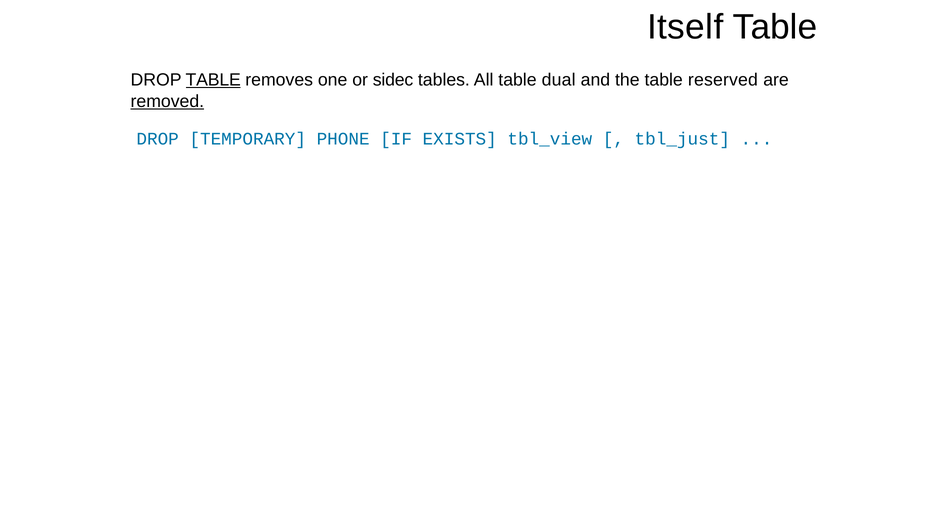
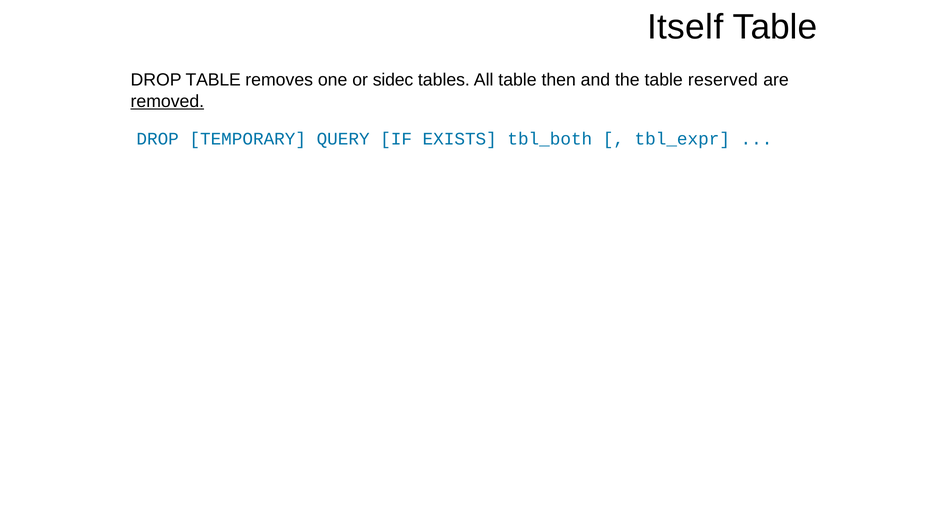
TABLE at (213, 80) underline: present -> none
dual: dual -> then
PHONE: PHONE -> QUERY
tbl_view: tbl_view -> tbl_both
tbl_just: tbl_just -> tbl_expr
